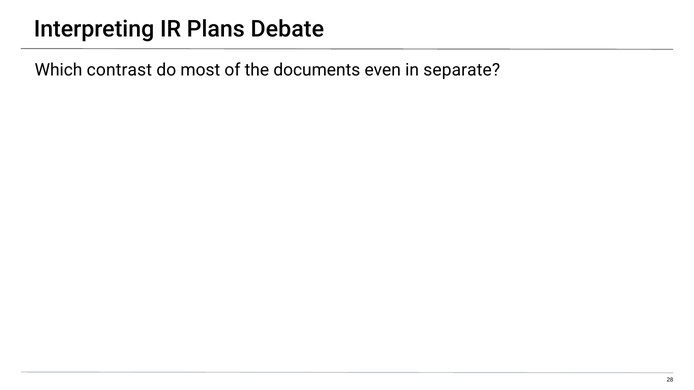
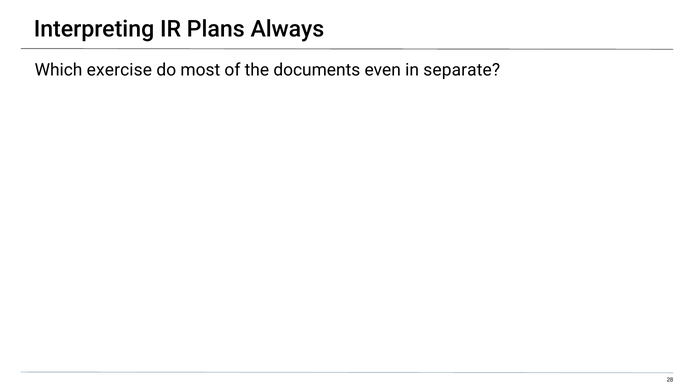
Debate: Debate -> Always
contrast: contrast -> exercise
